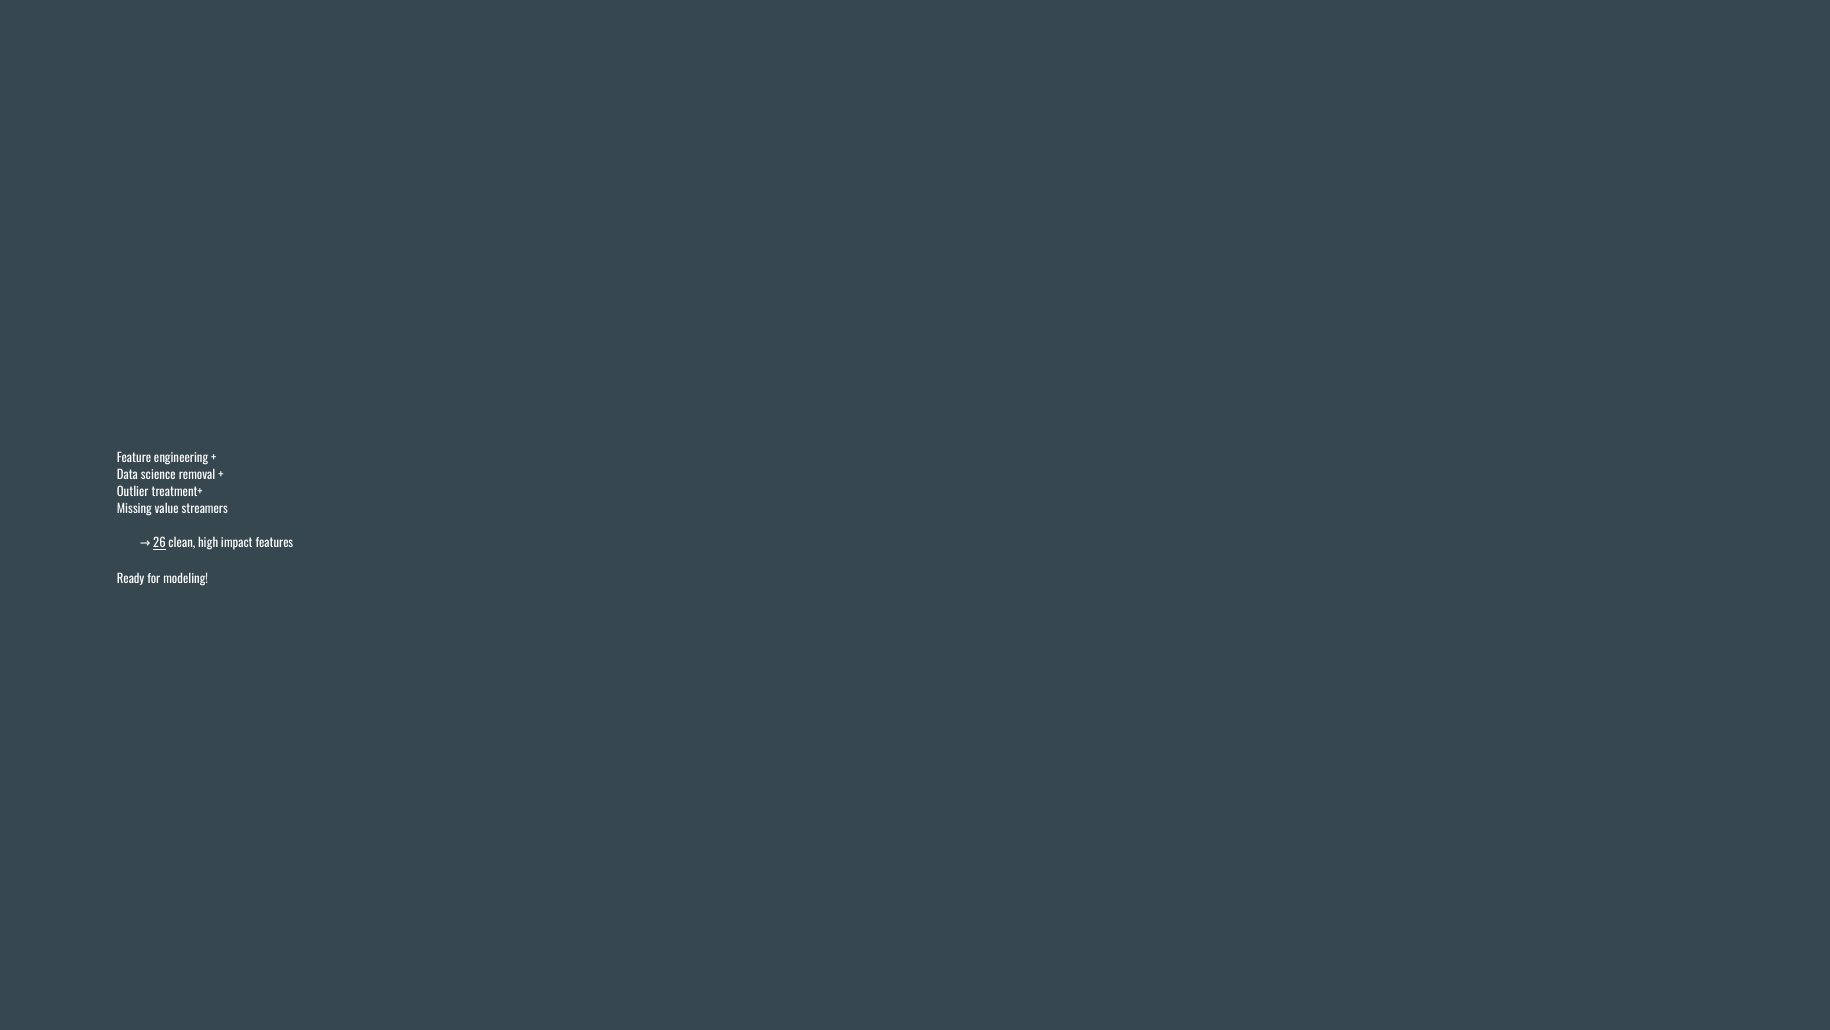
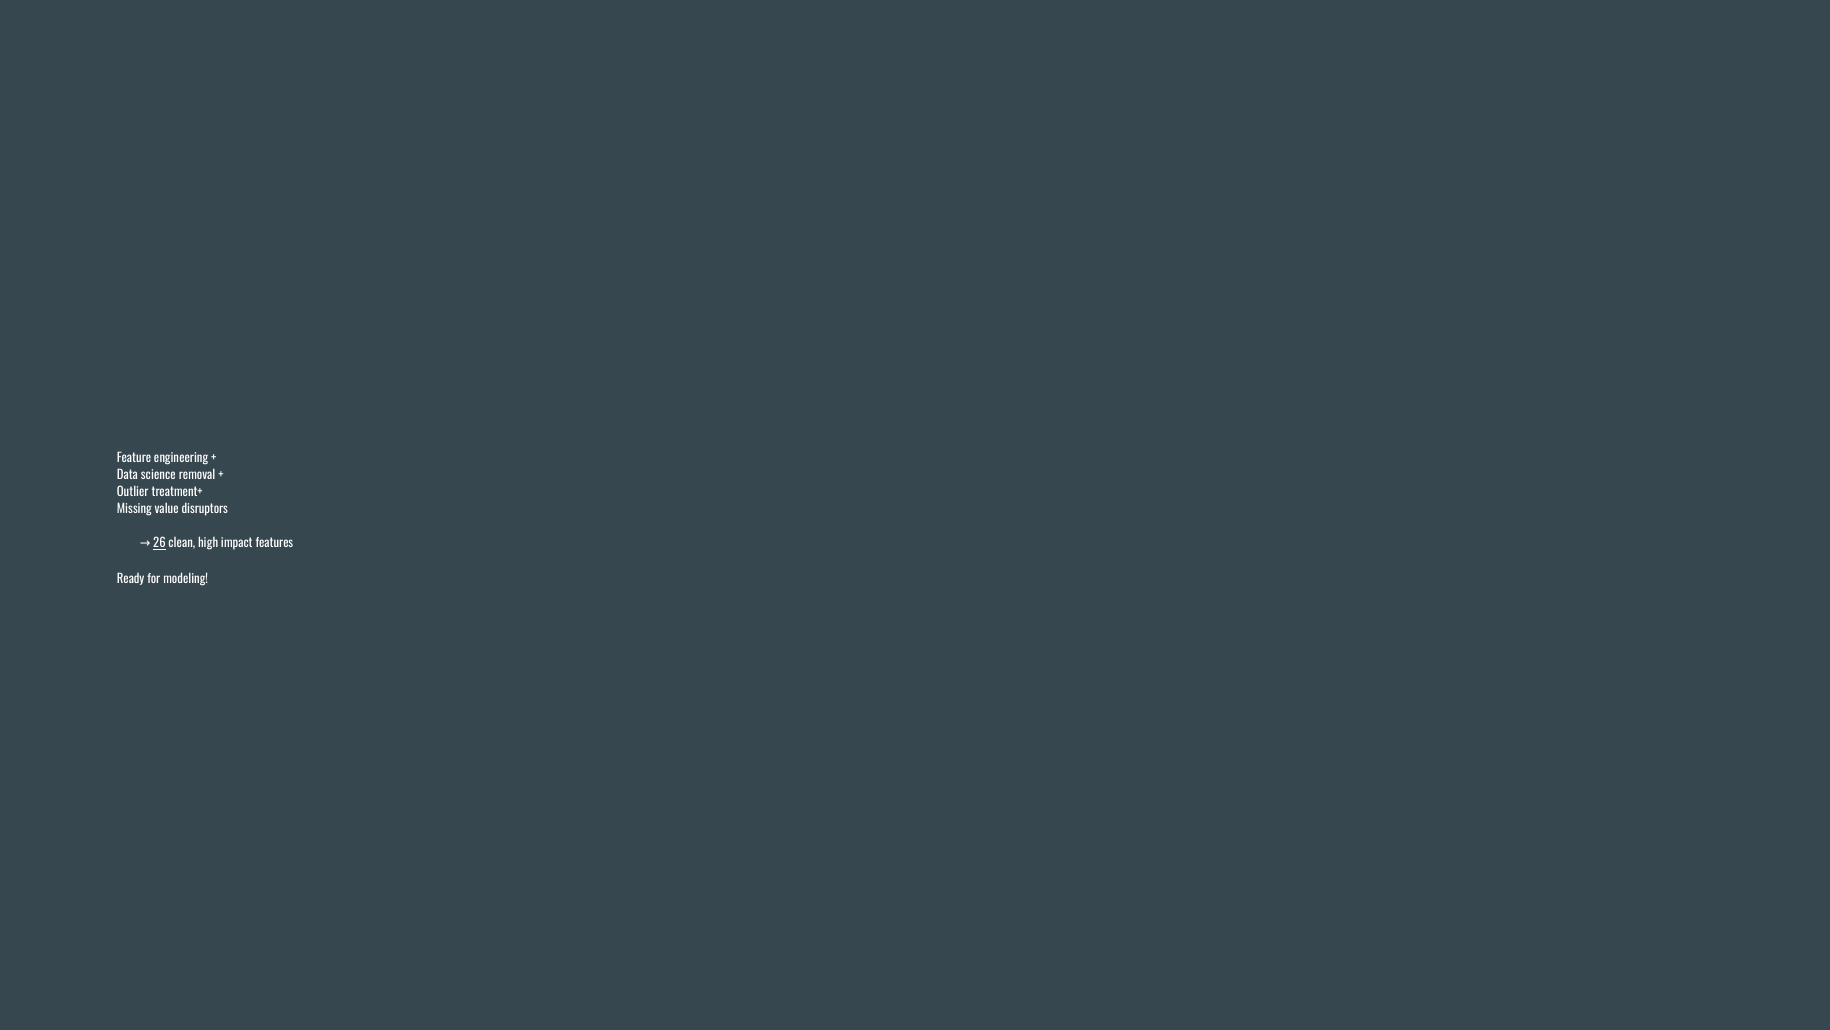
streamers: streamers -> disruptors
